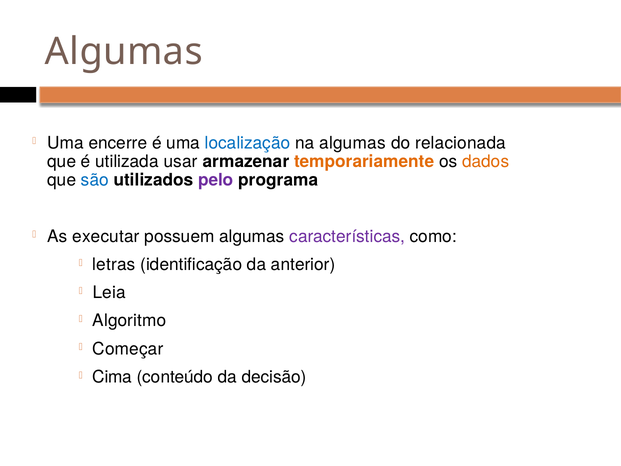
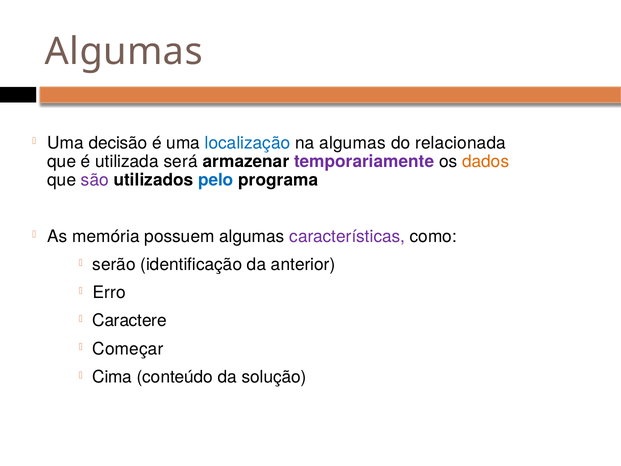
encerre: encerre -> decisão
usar: usar -> será
temporariamente colour: orange -> purple
são colour: blue -> purple
pelo colour: purple -> blue
executar: executar -> memória
letras: letras -> serão
Leia: Leia -> Erro
Algoritmo: Algoritmo -> Caractere
decisão: decisão -> solução
